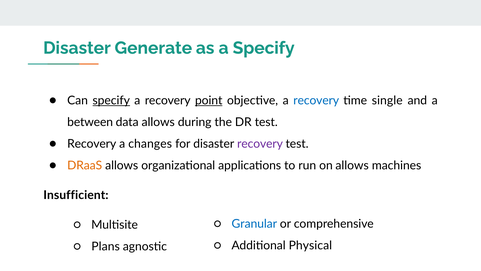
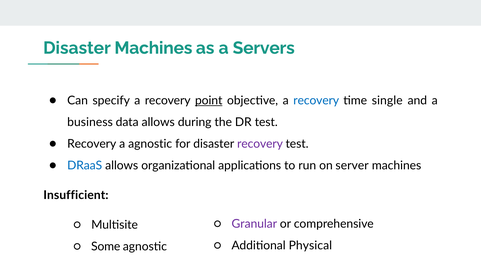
Disaster Generate: Generate -> Machines
a Specify: Specify -> Servers
specify at (111, 100) underline: present -> none
between: between -> business
a changes: changes -> agnostic
DRaaS colour: orange -> blue
on allows: allows -> server
Granular colour: blue -> purple
Plans: Plans -> Some
